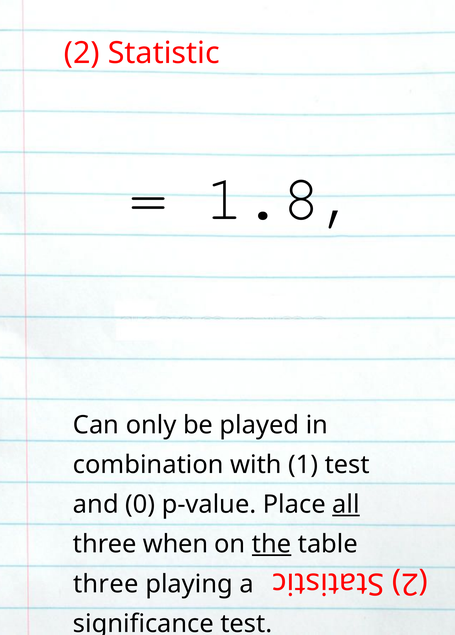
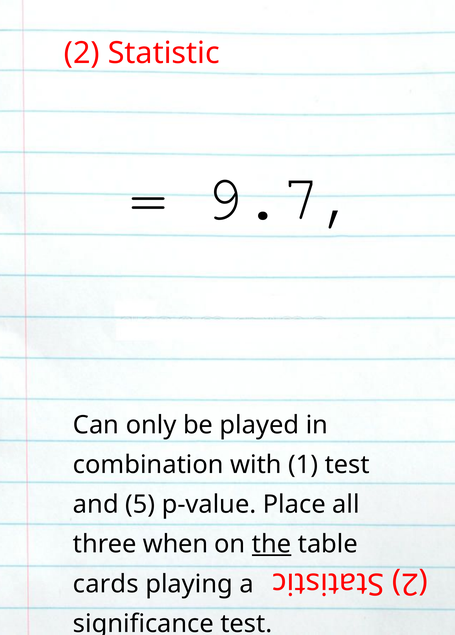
1.8: 1.8 -> 9.7
0: 0 -> 5
all underline: present -> none
three at (106, 584): three -> cards
